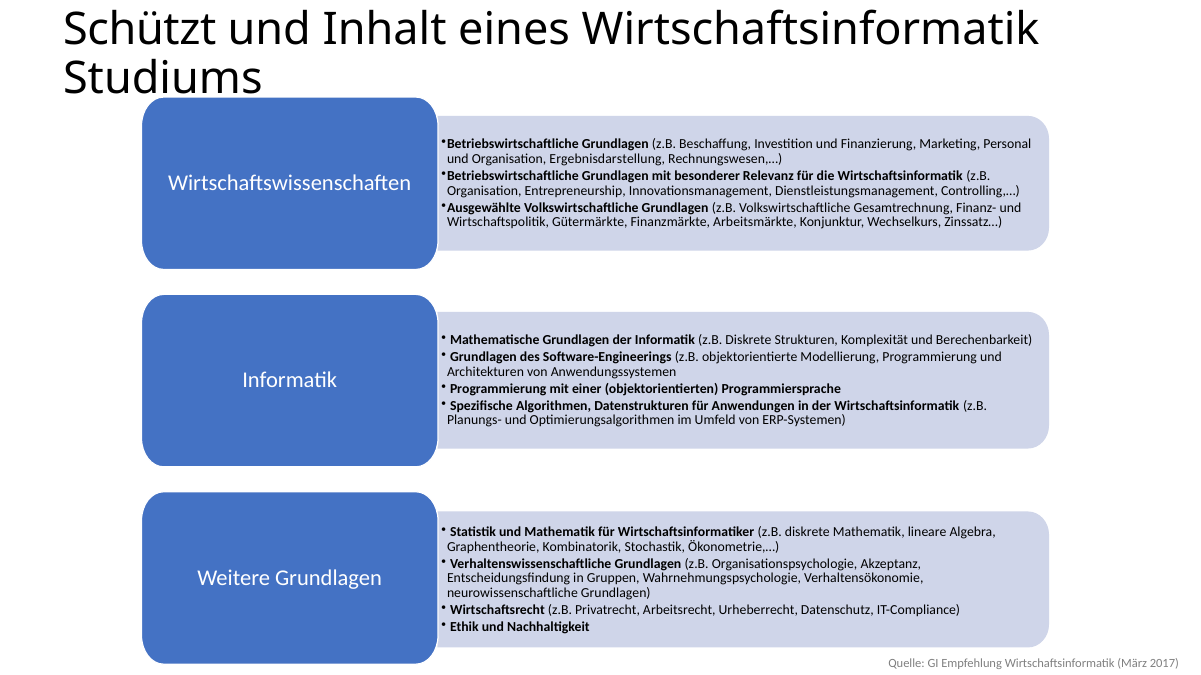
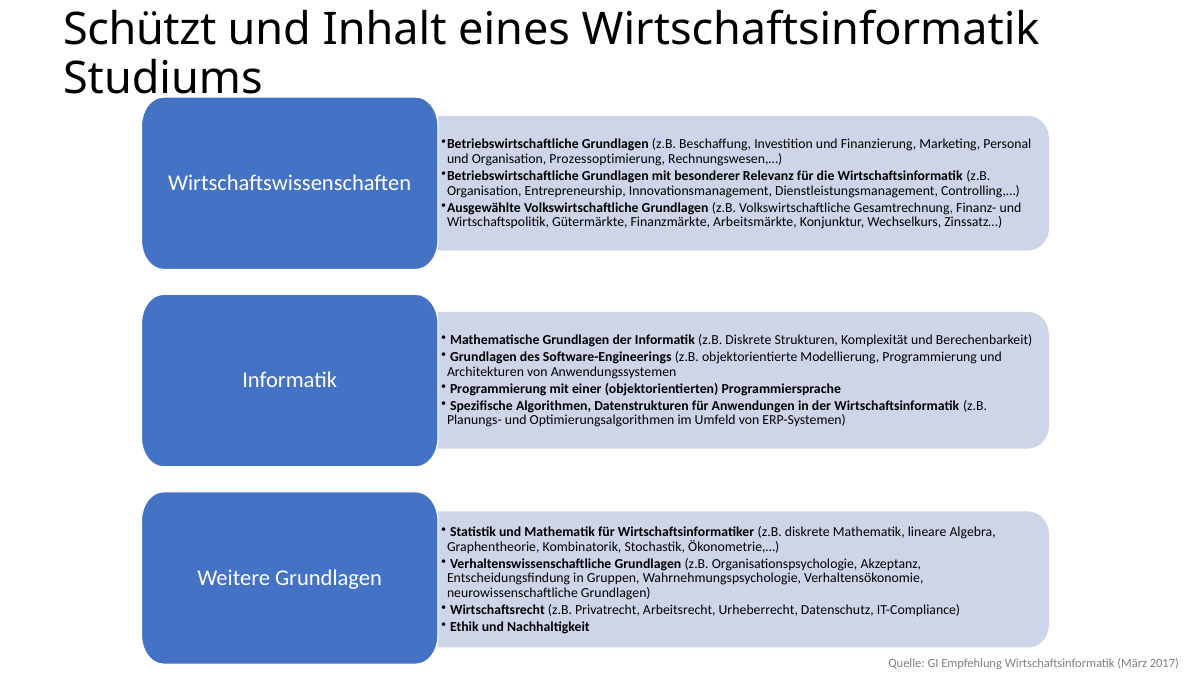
Ergebnisdarstellung: Ergebnisdarstellung -> Prozessoptimierung
